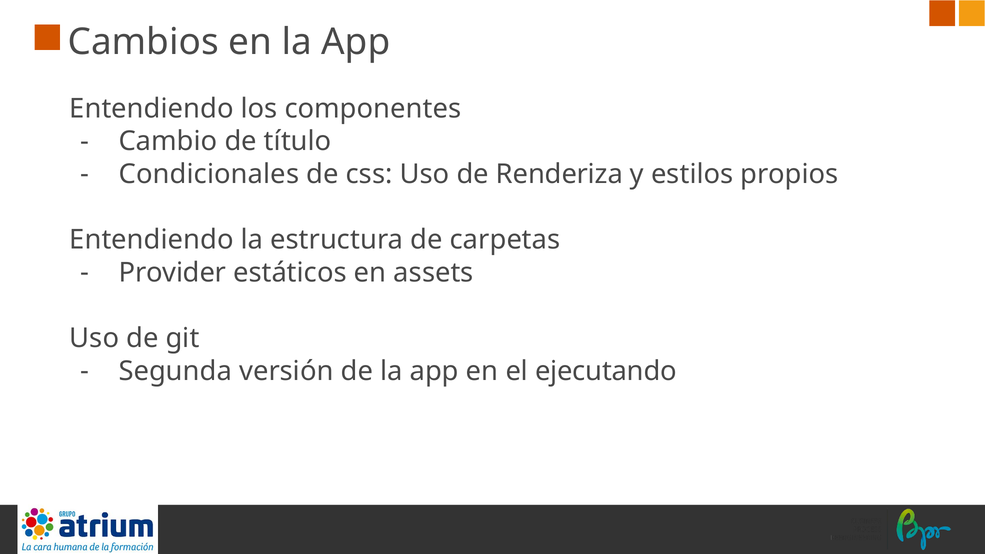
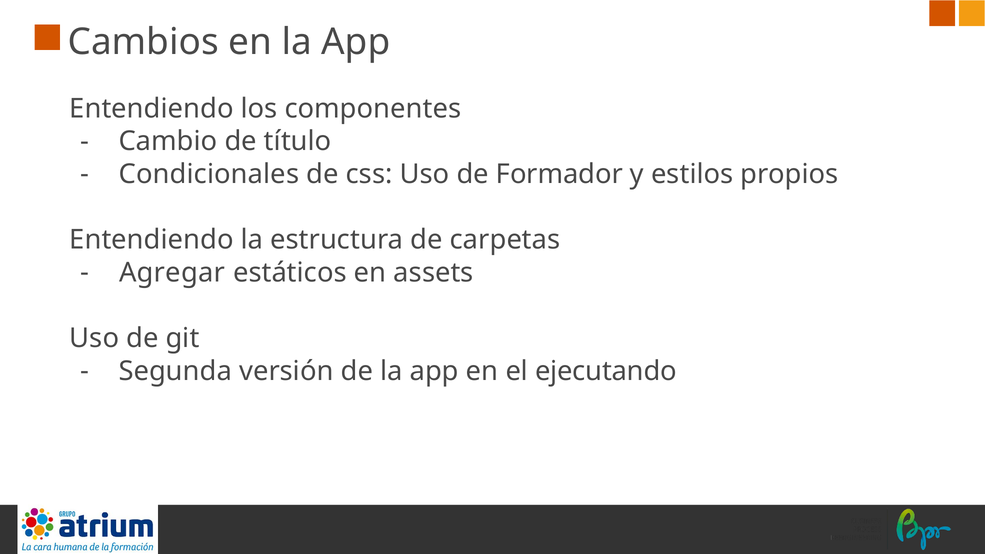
Renderiza: Renderiza -> Formador
Provider: Provider -> Agregar
